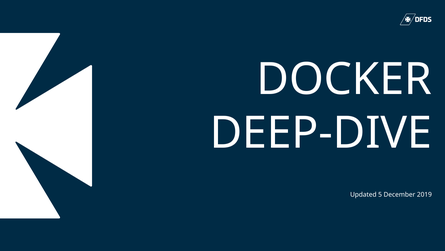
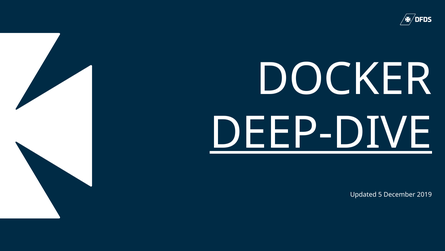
DEEP-DIVE underline: none -> present
